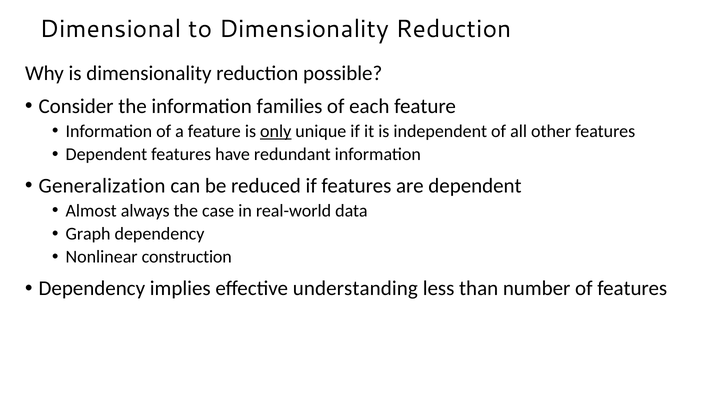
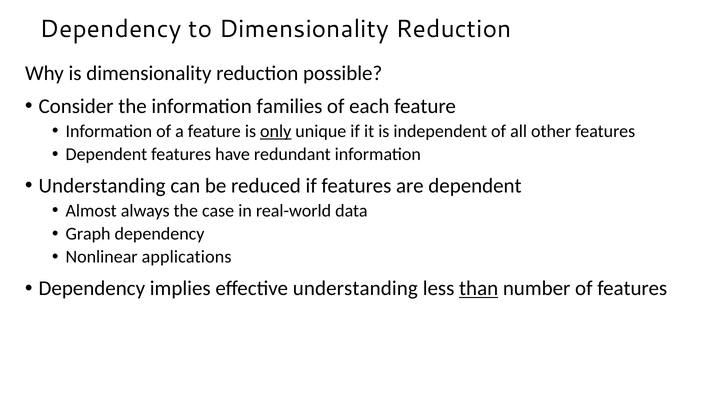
Dimensional at (111, 29): Dimensional -> Dependency
Generalization at (102, 186): Generalization -> Understanding
construction: construction -> applications
than underline: none -> present
